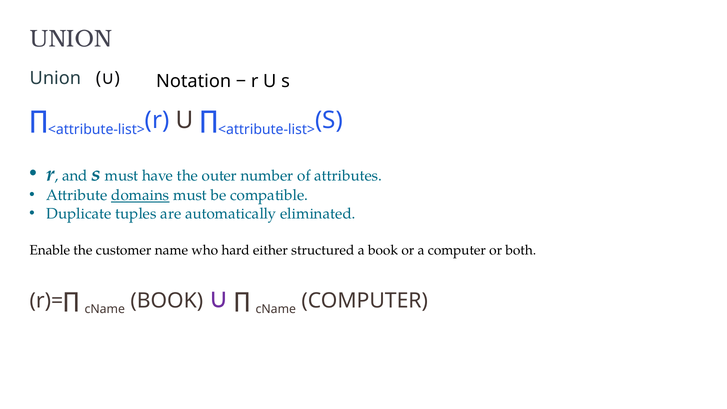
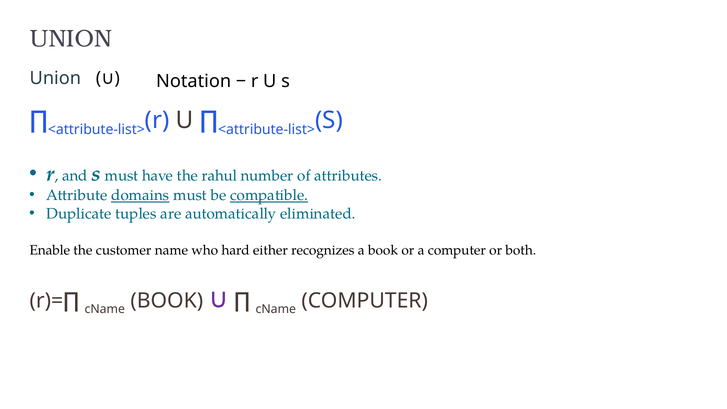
outer: outer -> rahul
compatible underline: none -> present
structured: structured -> recognizes
